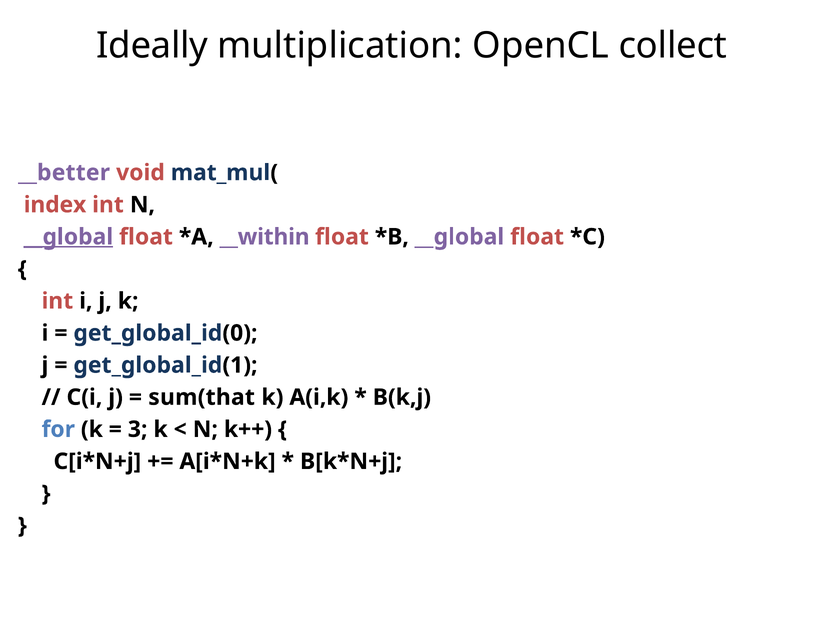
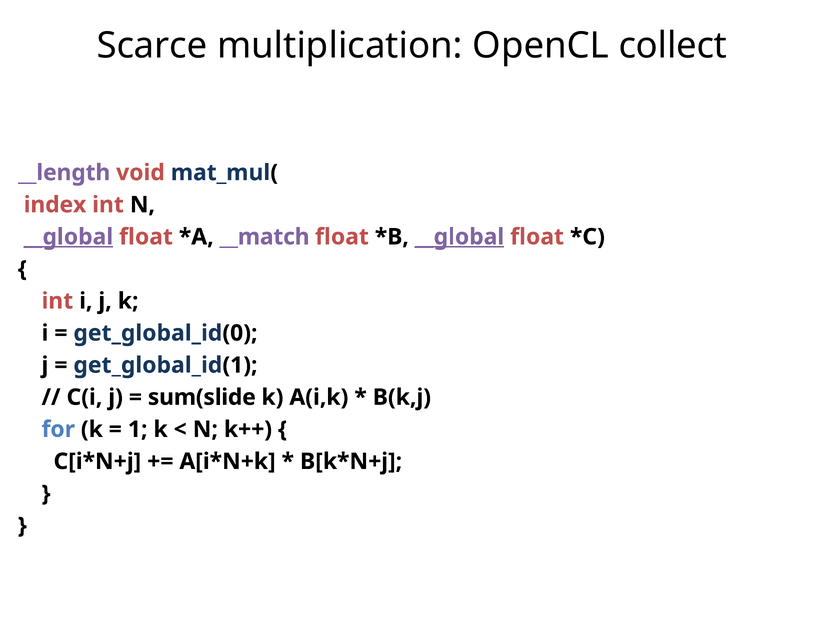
Ideally: Ideally -> Scarce
__better: __better -> __length
__within: __within -> __match
__global at (460, 237) underline: none -> present
sum(that: sum(that -> sum(slide
3: 3 -> 1
